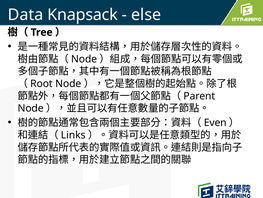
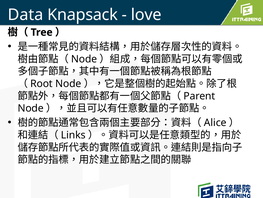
else: else -> love
Even: Even -> Alice
